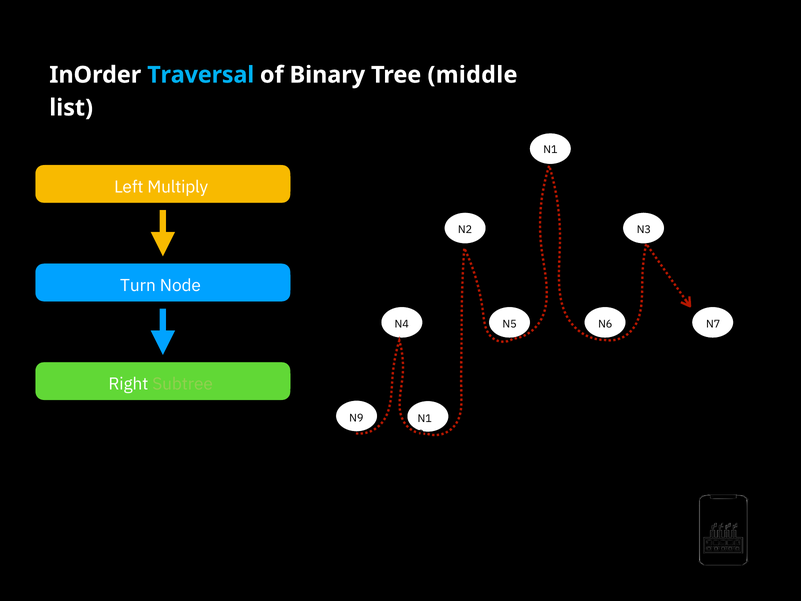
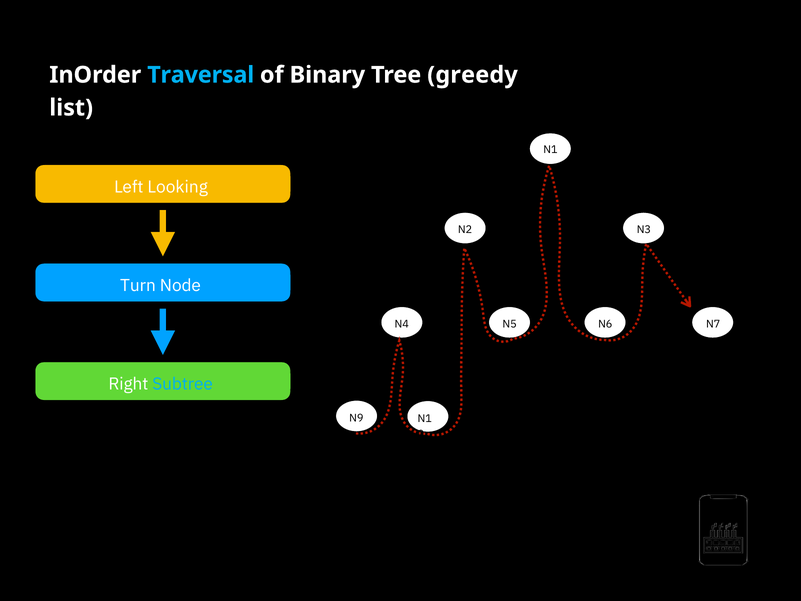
middle: middle -> greedy
Multiply: Multiply -> Looking
Subtree colour: light green -> light blue
